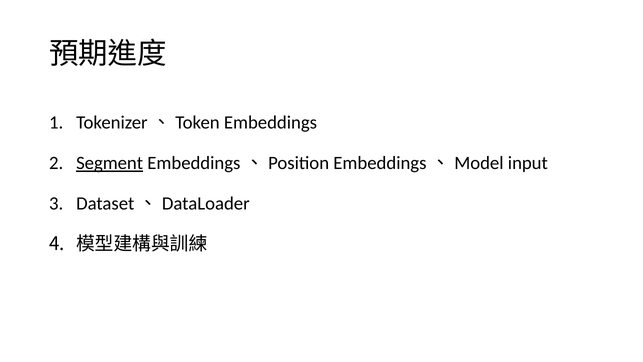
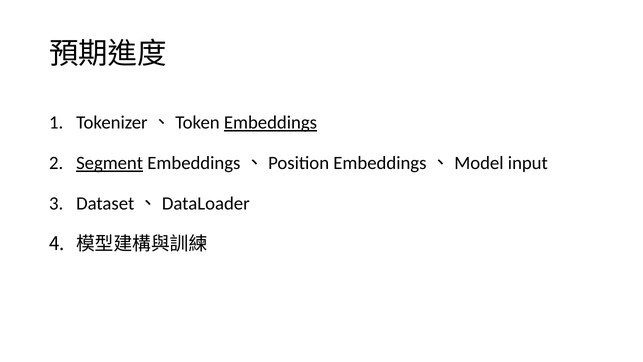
Embeddings underline: none -> present
